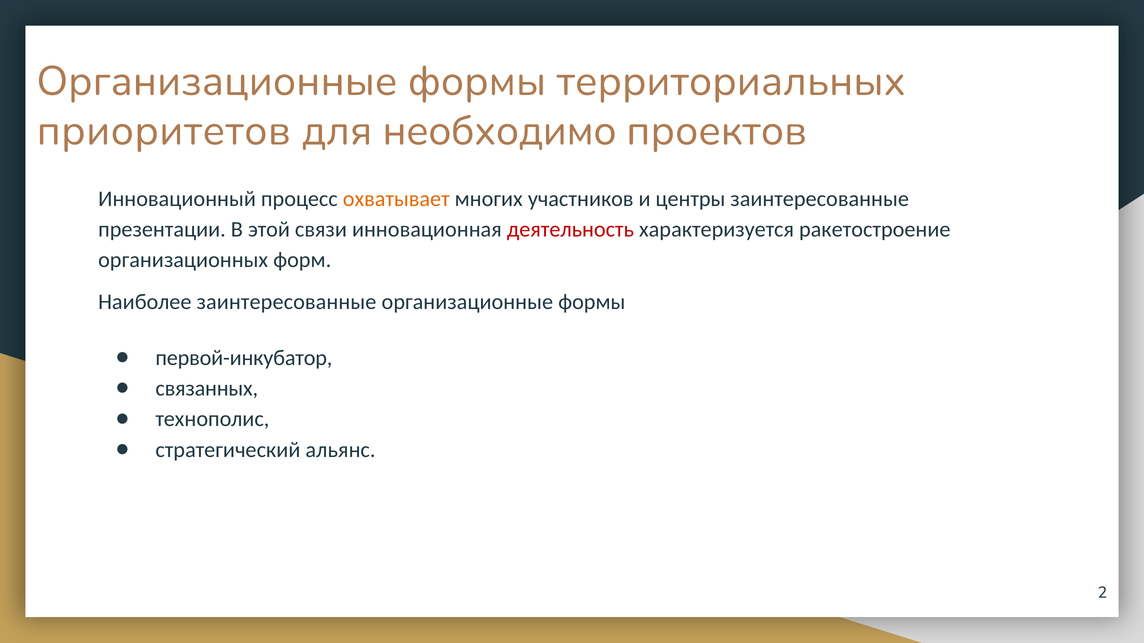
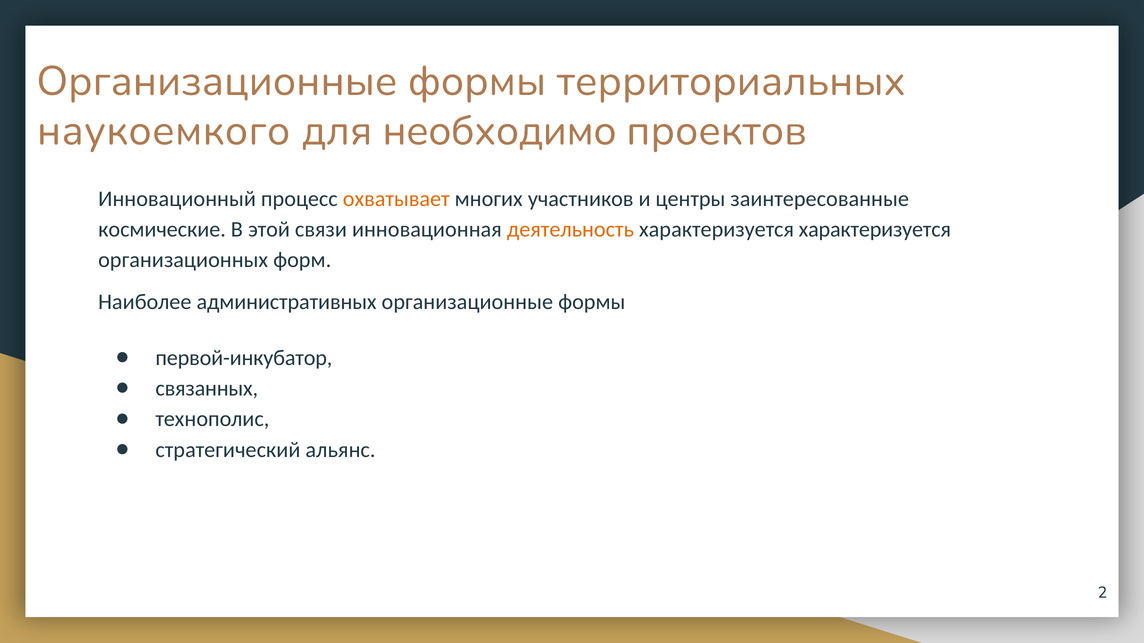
приоритетов: приоритетов -> наукоемкого
презентации: презентации -> космические
деятельность colour: red -> orange
характеризуется ракетостроение: ракетостроение -> характеризуется
Наиболее заинтересованные: заинтересованные -> административных
